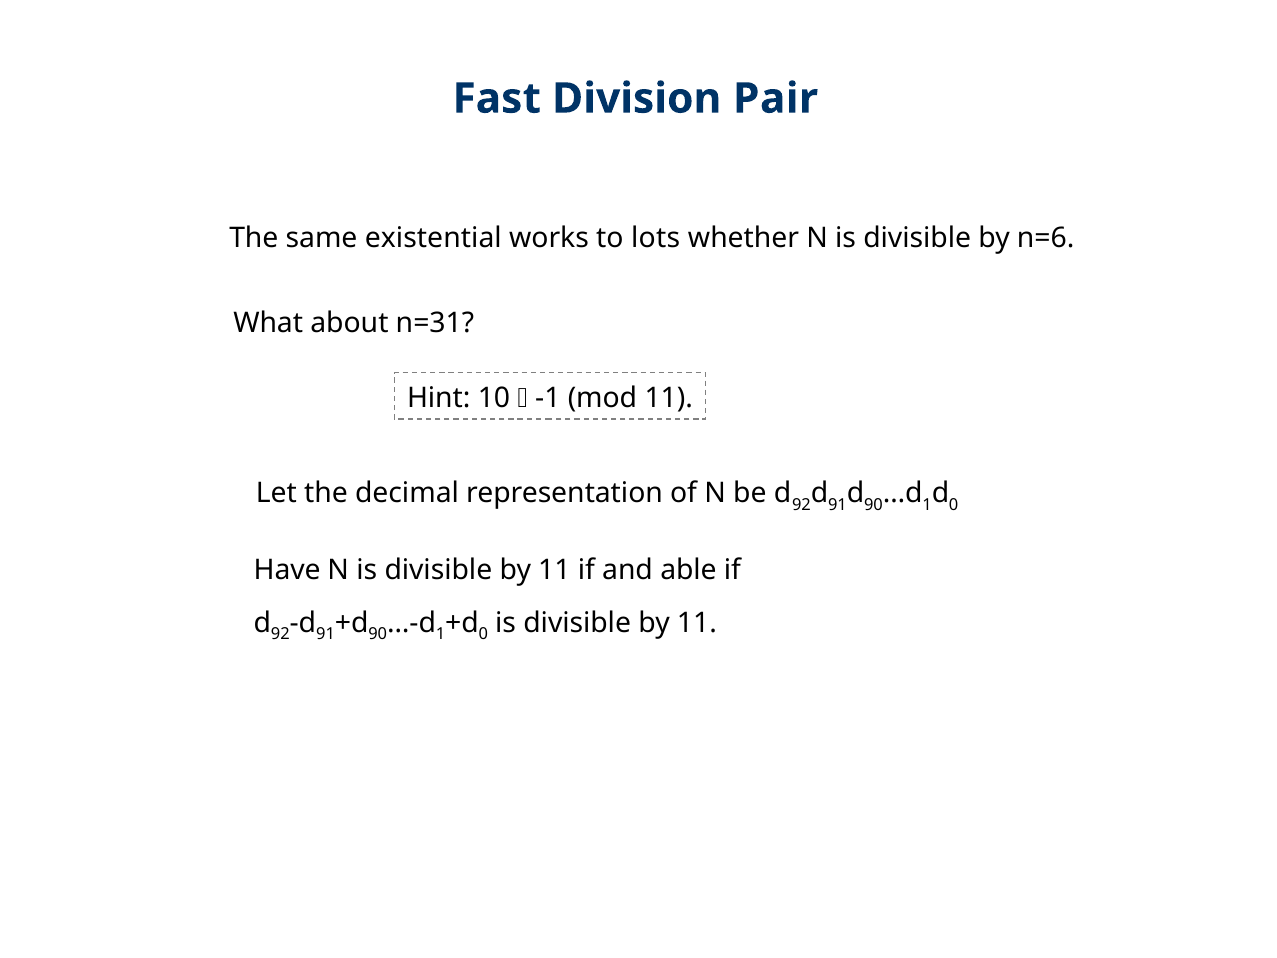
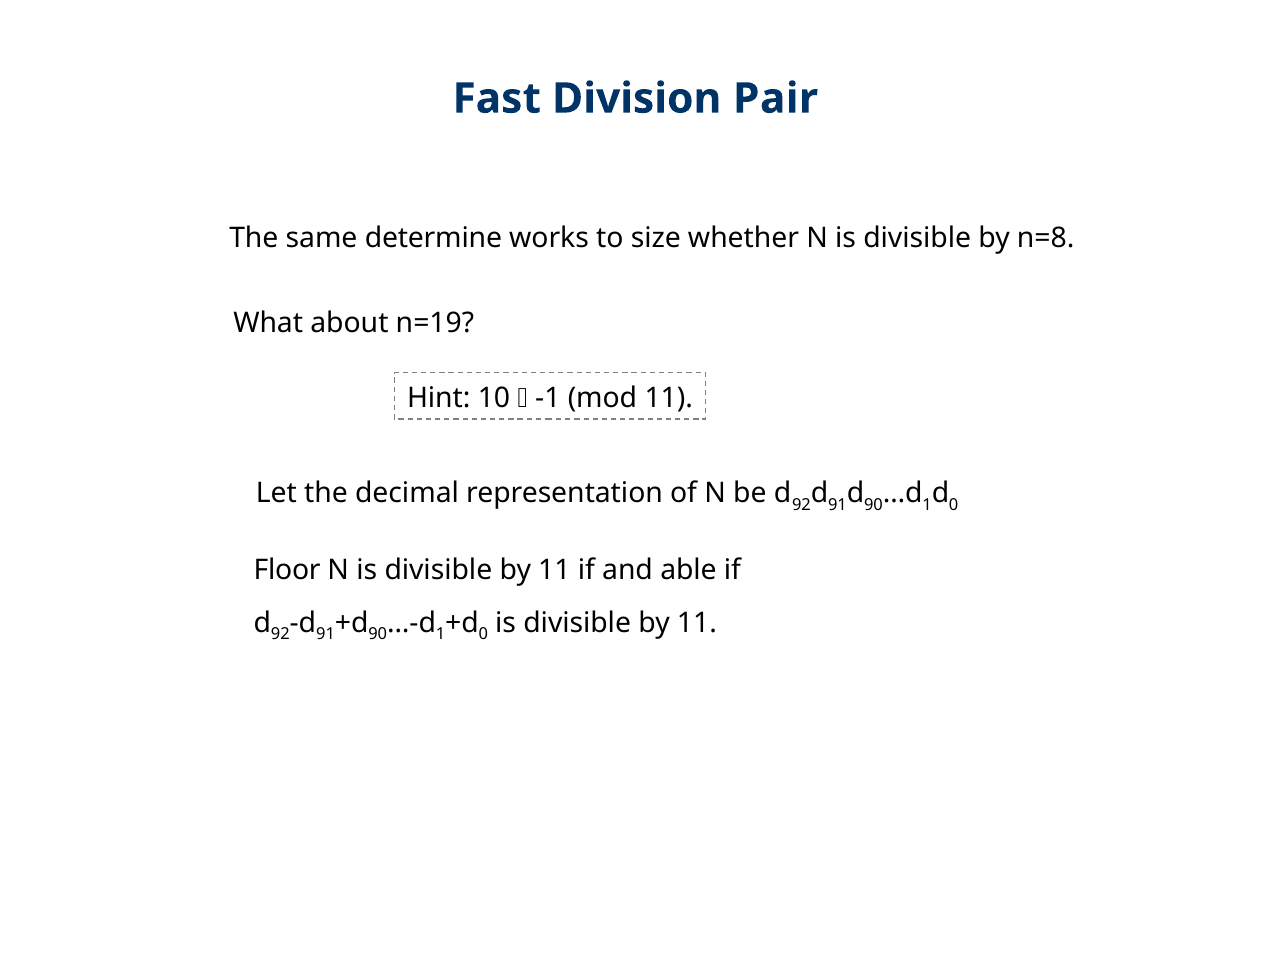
existential: existential -> determine
lots: lots -> size
n=6: n=6 -> n=8
n=31: n=31 -> n=19
Have: Have -> Floor
